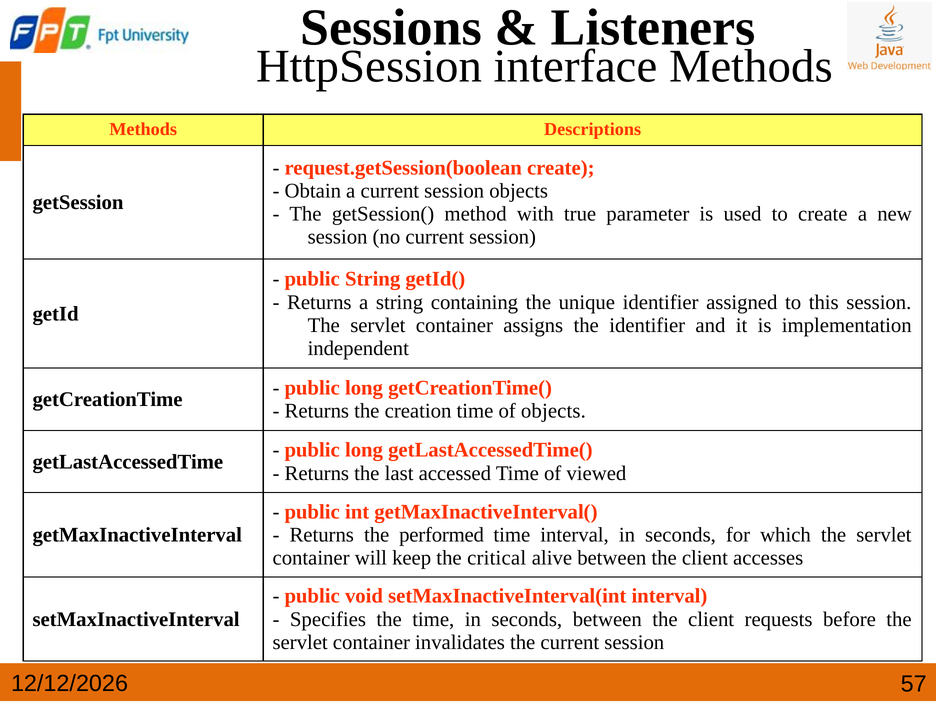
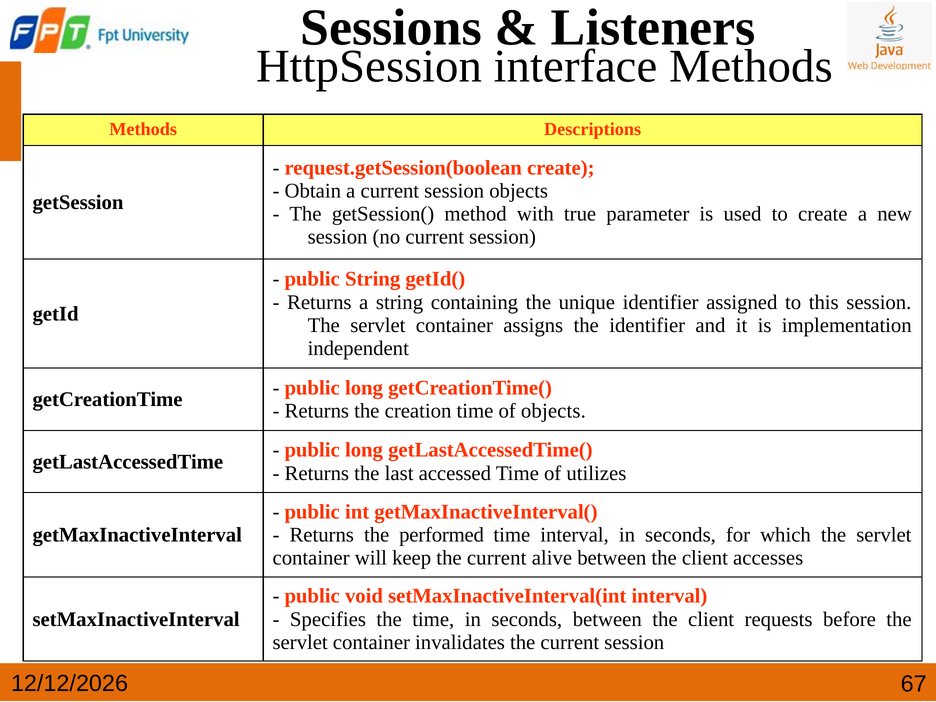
viewed: viewed -> utilizes
keep the critical: critical -> current
57: 57 -> 67
